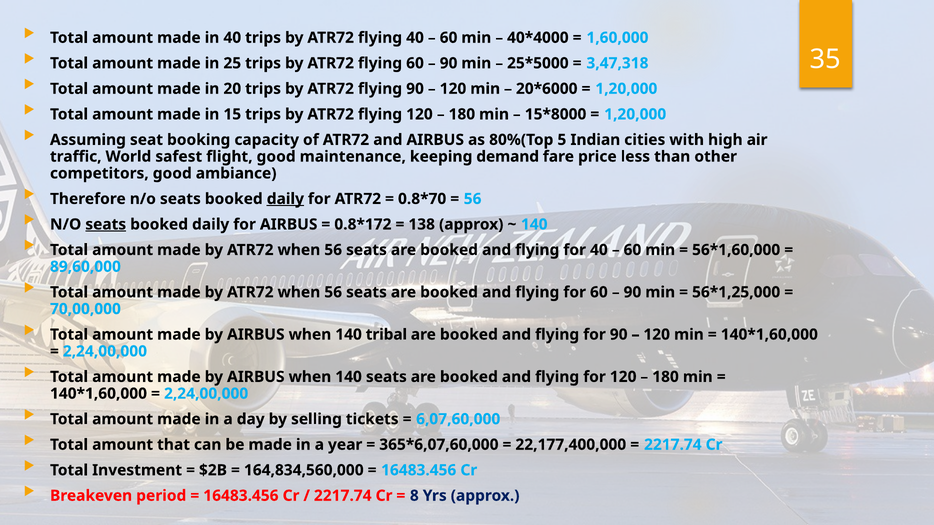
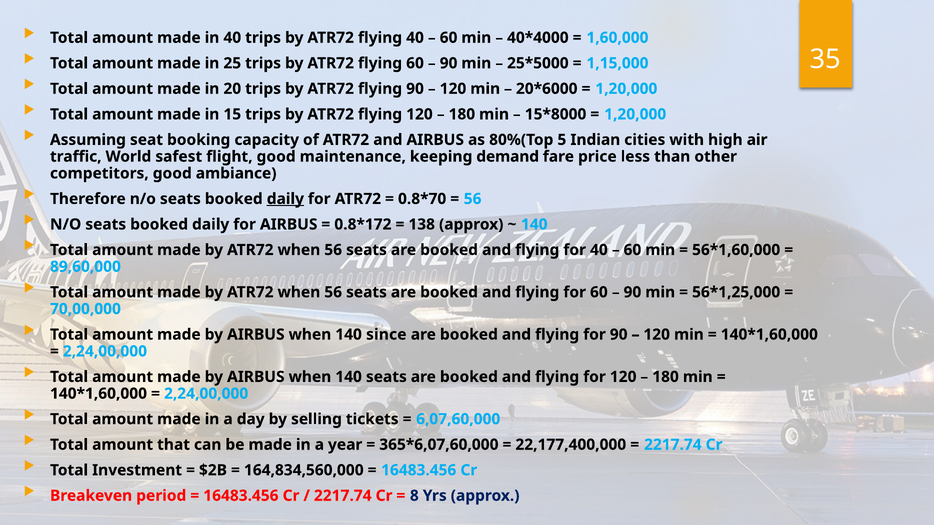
3,47,318: 3,47,318 -> 1,15,000
seats at (106, 225) underline: present -> none
tribal: tribal -> since
